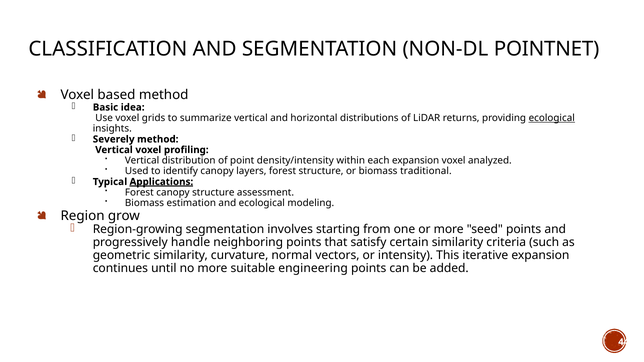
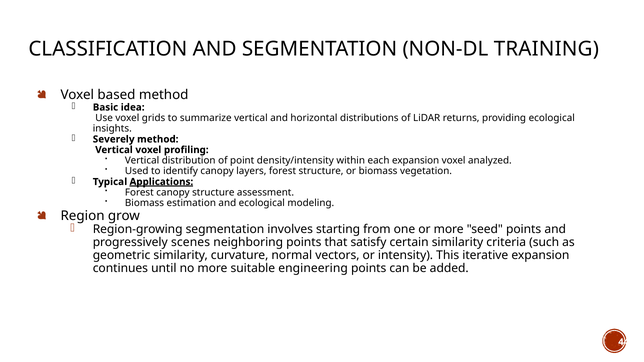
POINTNET: POINTNET -> TRAINING
ecological at (552, 118) underline: present -> none
traditional: traditional -> vegetation
handle: handle -> scenes
